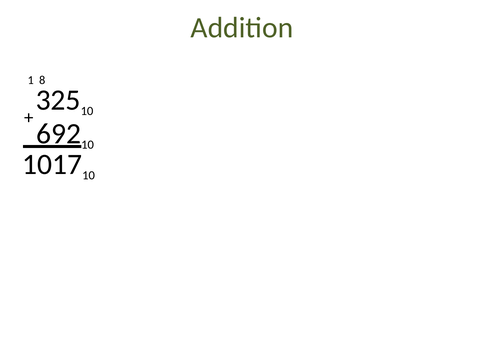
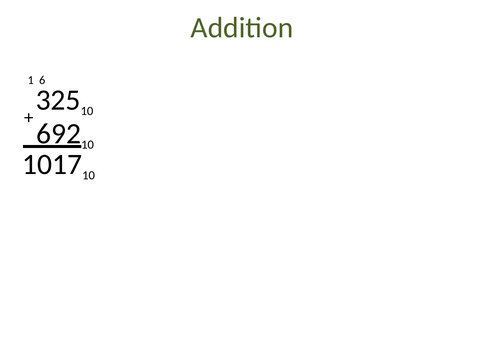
8: 8 -> 6
